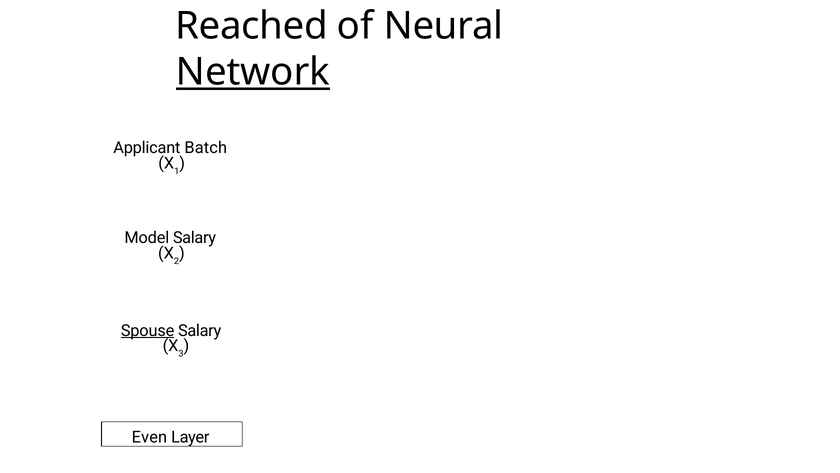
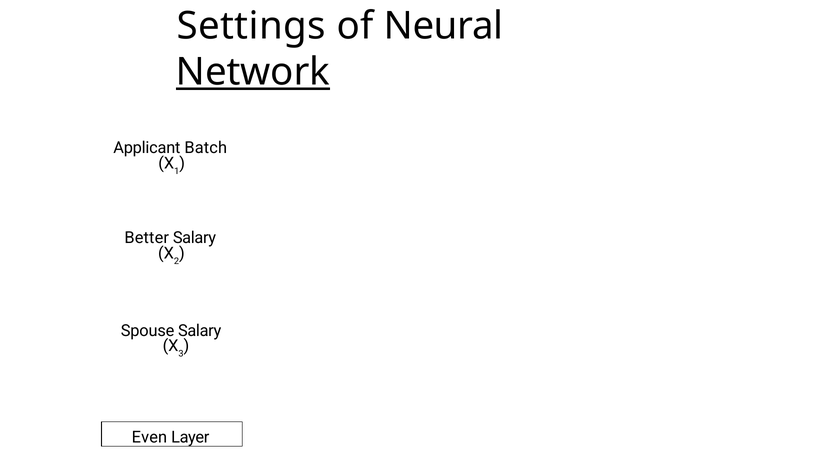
Reached: Reached -> Settings
Model: Model -> Better
Spouse underline: present -> none
